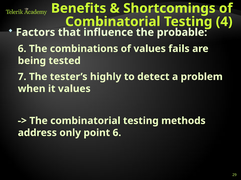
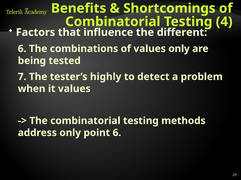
probable: probable -> different
values fails: fails -> only
